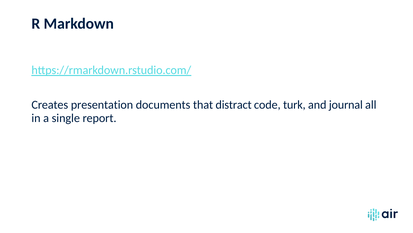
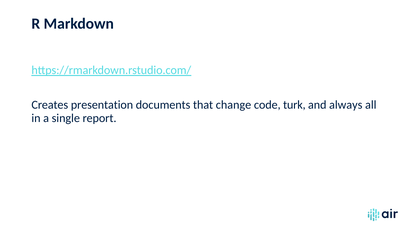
distract: distract -> change
journal: journal -> always
